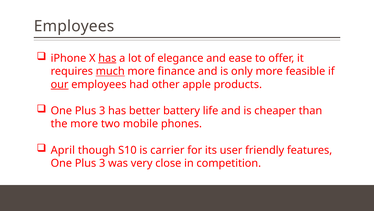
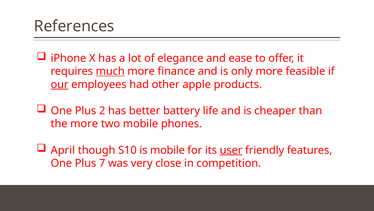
Employees at (74, 26): Employees -> References
has at (107, 58) underline: present -> none
3 at (102, 110): 3 -> 2
is carrier: carrier -> mobile
user underline: none -> present
3 at (102, 163): 3 -> 7
